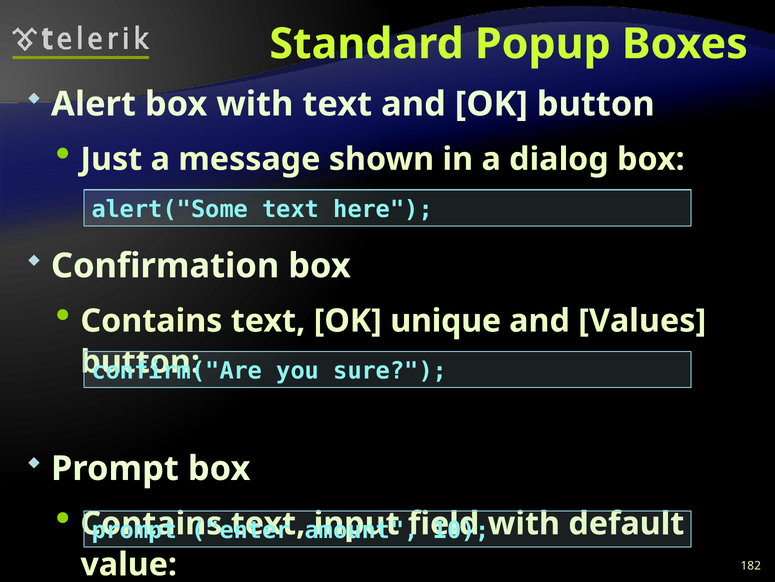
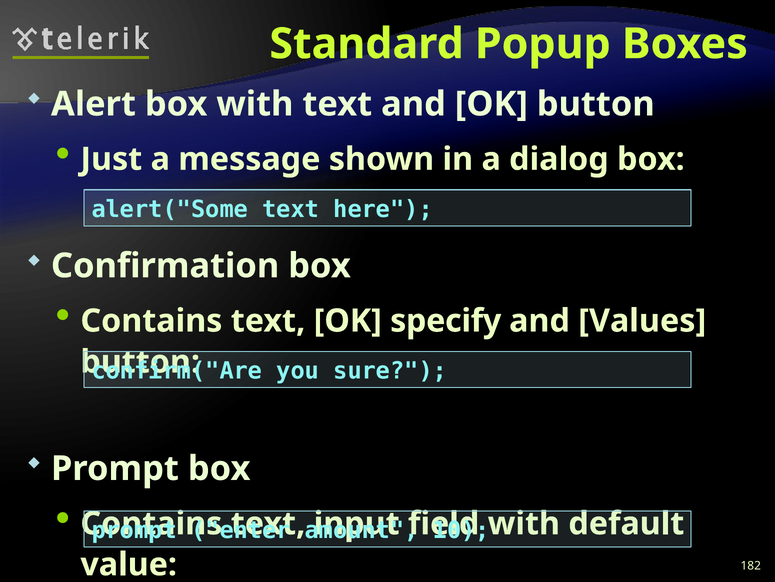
unique: unique -> specify
